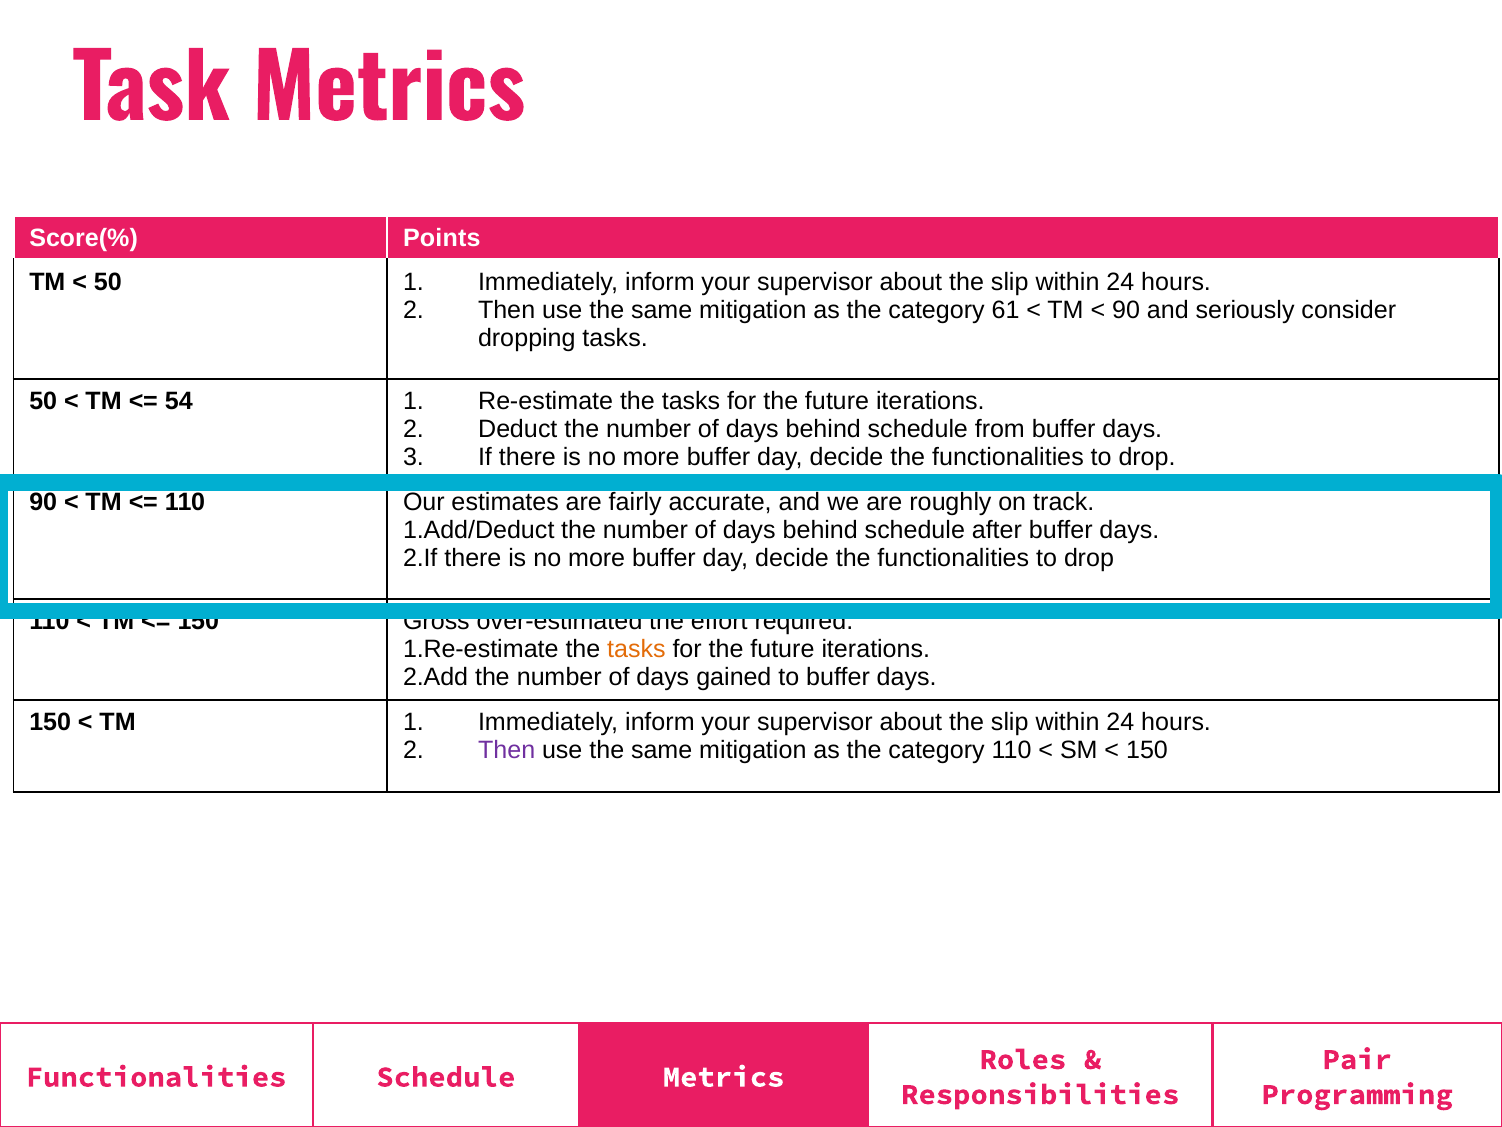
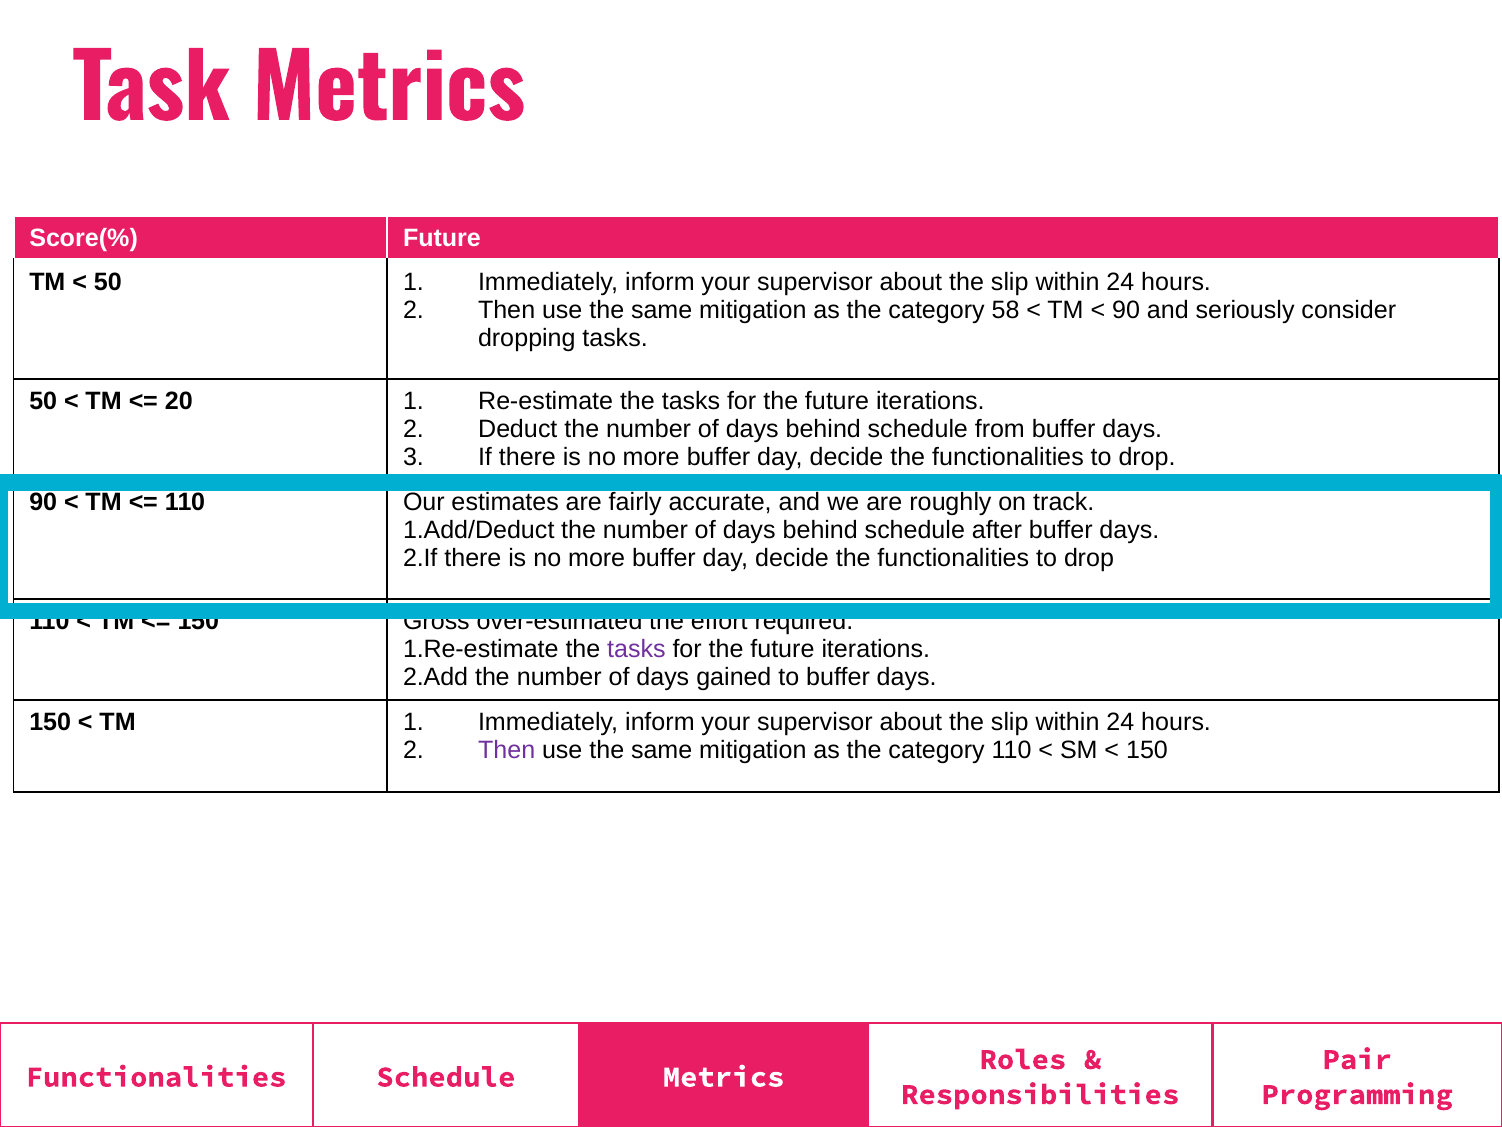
Score(% Points: Points -> Future
61: 61 -> 58
54: 54 -> 20
tasks at (636, 649) colour: orange -> purple
